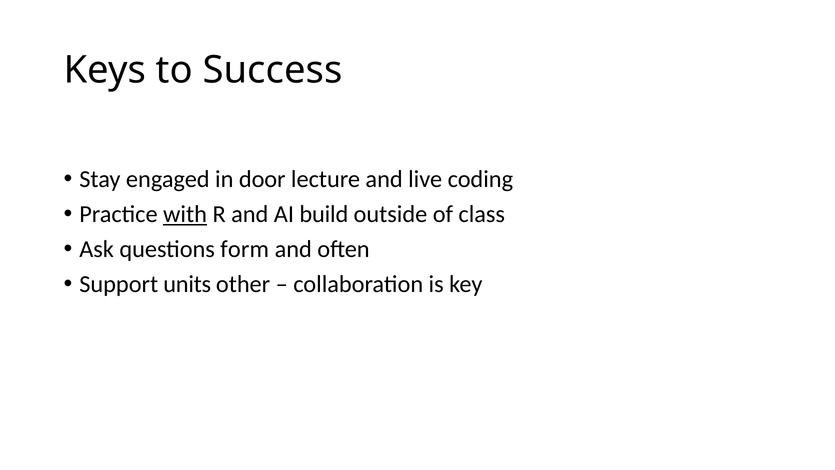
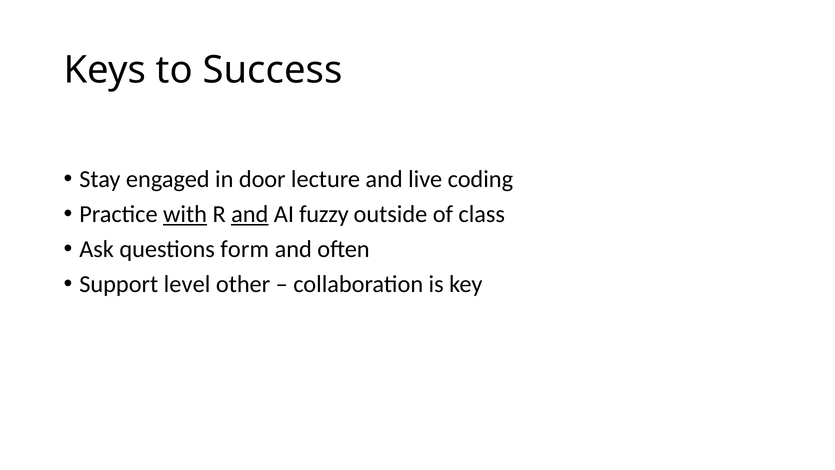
and at (250, 214) underline: none -> present
build: build -> fuzzy
units: units -> level
